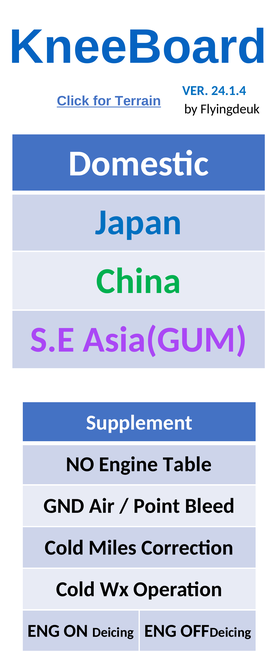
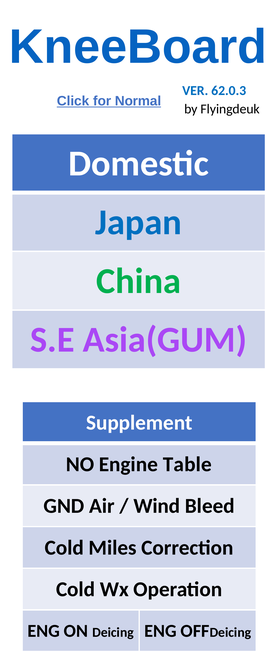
24.1.4: 24.1.4 -> 62.0.3
Terrain: Terrain -> Normal
Point: Point -> Wind
